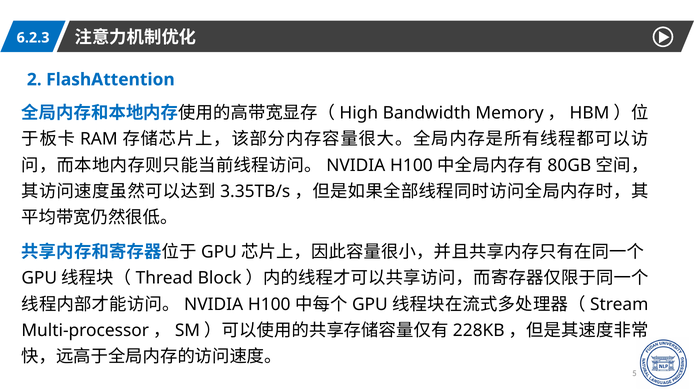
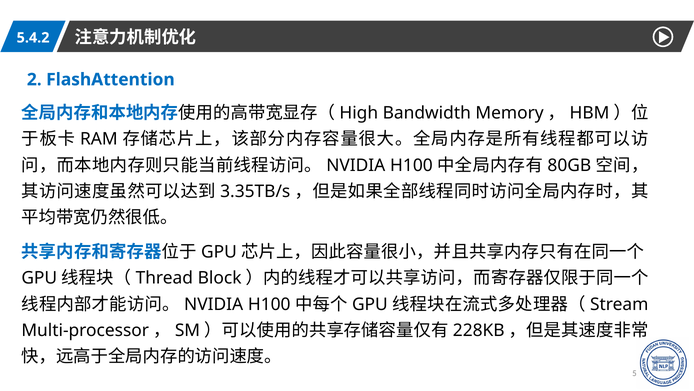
6.2.3: 6.2.3 -> 5.4.2
